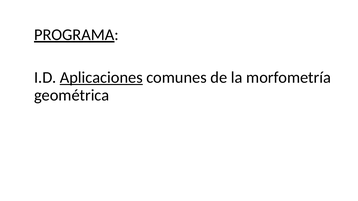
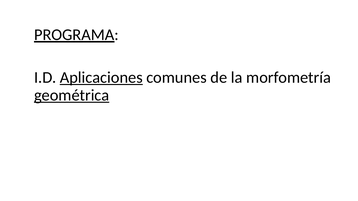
geométrica underline: none -> present
